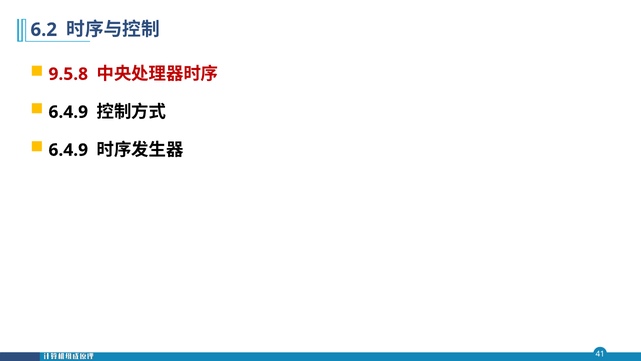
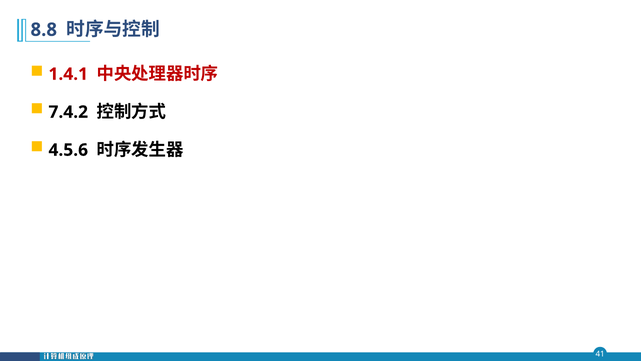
6.2: 6.2 -> 8.8
9.5.8: 9.5.8 -> 1.4.1
6.4.9 at (68, 112): 6.4.9 -> 7.4.2
6.4.9 at (68, 150): 6.4.9 -> 4.5.6
